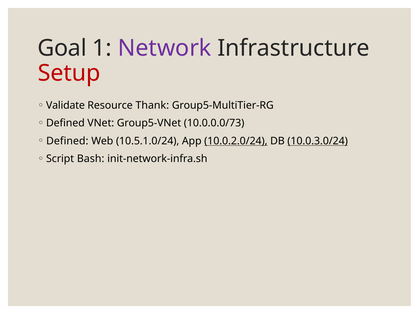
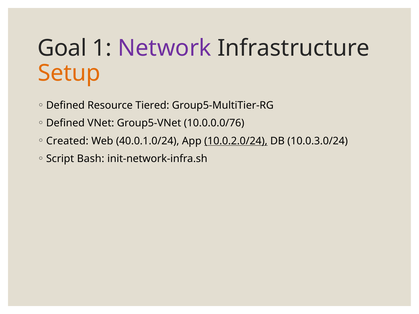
Setup colour: red -> orange
Validate at (65, 105): Validate -> Defined
Thank: Thank -> Tiered
10.0.0.0/73: 10.0.0.0/73 -> 10.0.0.0/76
Defined at (67, 141): Defined -> Created
10.5.1.0/24: 10.5.1.0/24 -> 40.0.1.0/24
10.0.3.0/24 underline: present -> none
